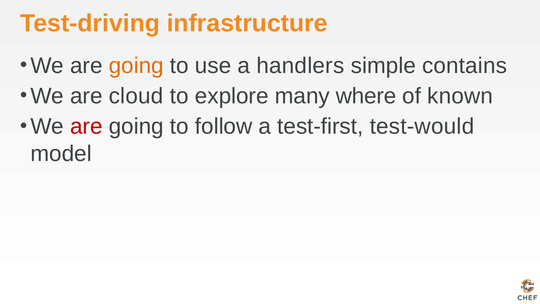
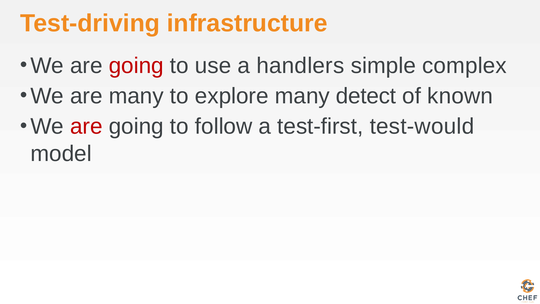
going at (136, 66) colour: orange -> red
contains: contains -> complex
are cloud: cloud -> many
where: where -> detect
